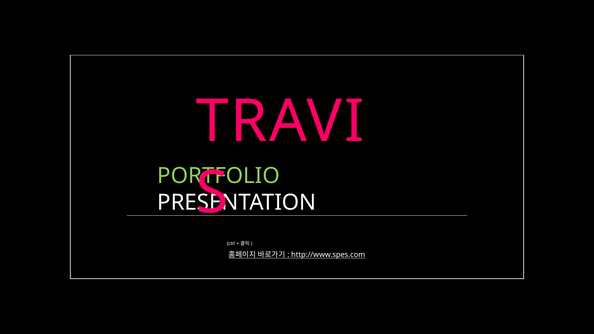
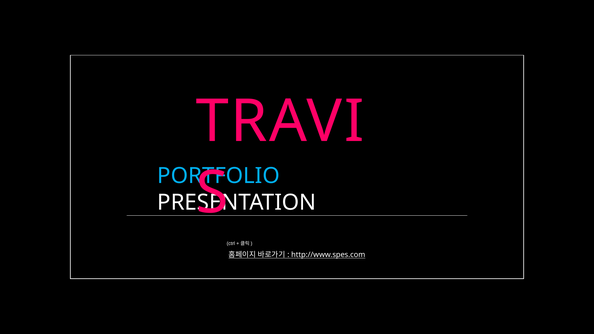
PORTFOLIO colour: light green -> light blue
